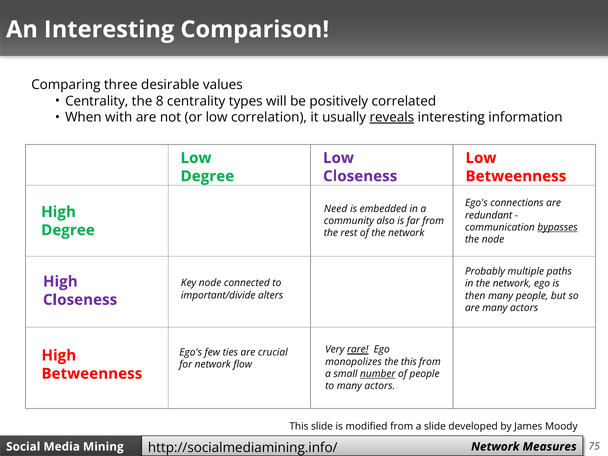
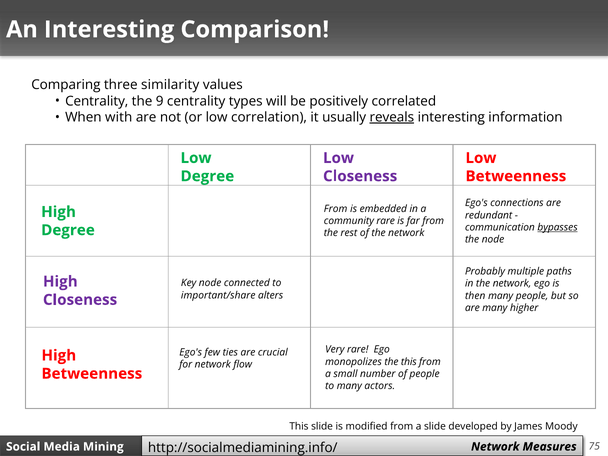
desirable: desirable -> similarity
8: 8 -> 9
Need at (336, 209): Need -> From
community also: also -> rare
important/divide: important/divide -> important/share
are many actors: actors -> higher
rare at (358, 350) underline: present -> none
number underline: present -> none
